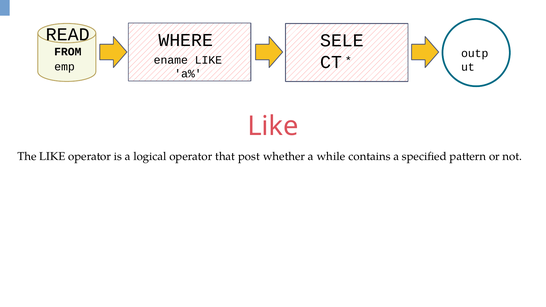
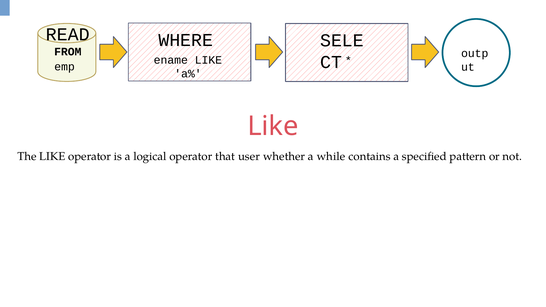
post: post -> user
